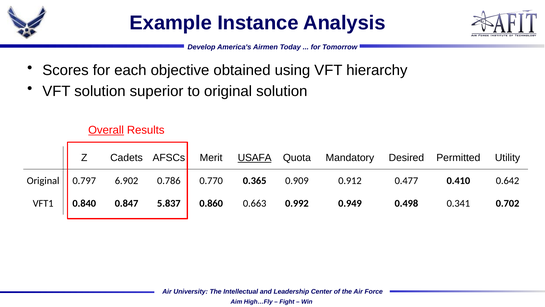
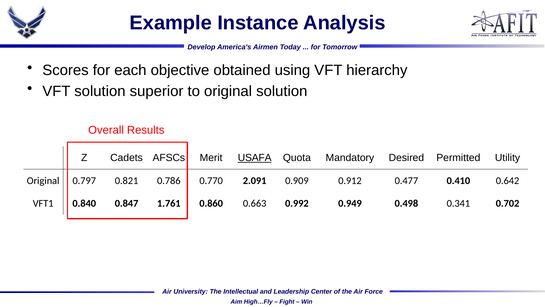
Overall underline: present -> none
6.902: 6.902 -> 0.821
0.365: 0.365 -> 2.091
5.837: 5.837 -> 1.761
